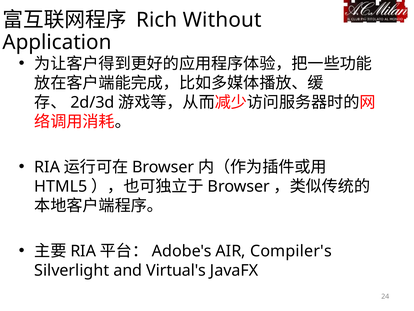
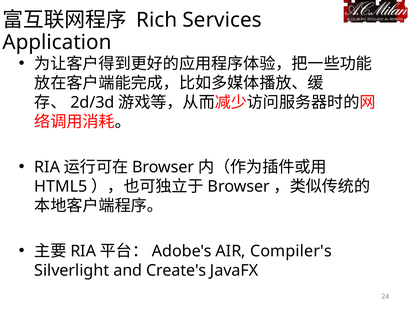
Without: Without -> Services
Virtual's: Virtual's -> Create's
